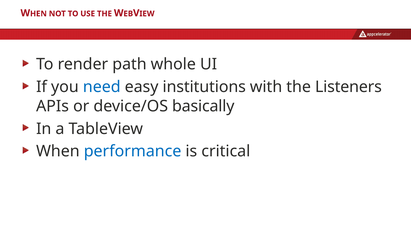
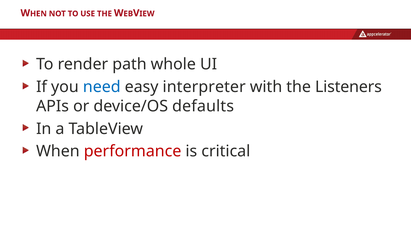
institutions: institutions -> interpreter
basically: basically -> defaults
performance colour: blue -> red
